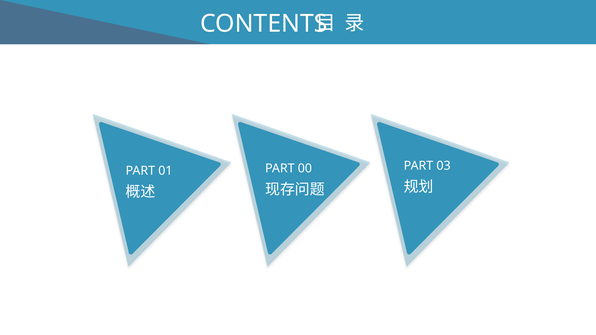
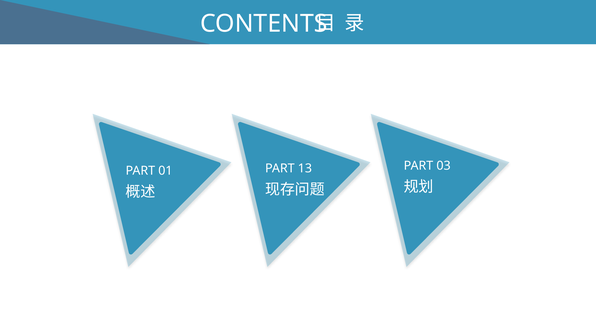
00: 00 -> 13
